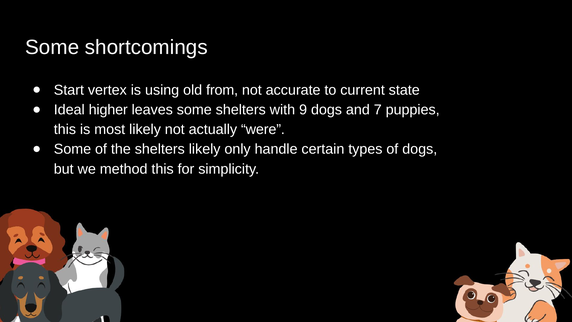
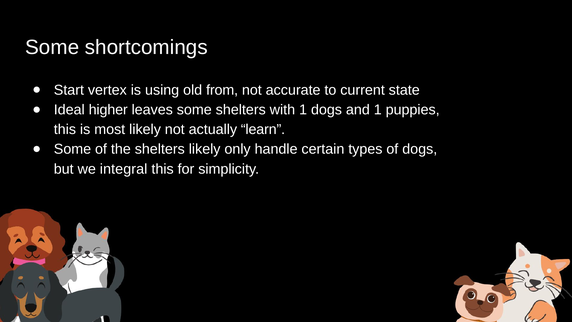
with 9: 9 -> 1
and 7: 7 -> 1
were: were -> learn
method: method -> integral
